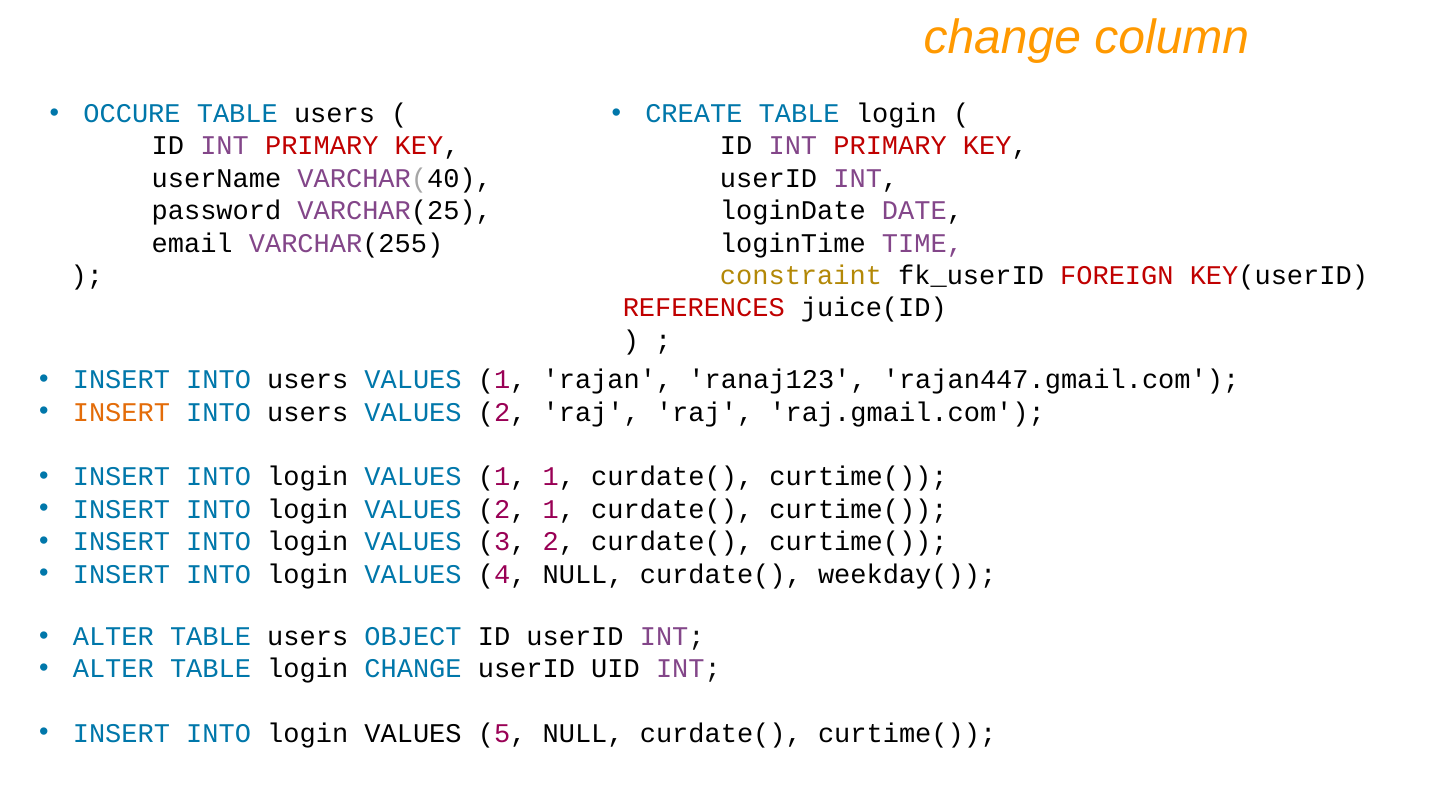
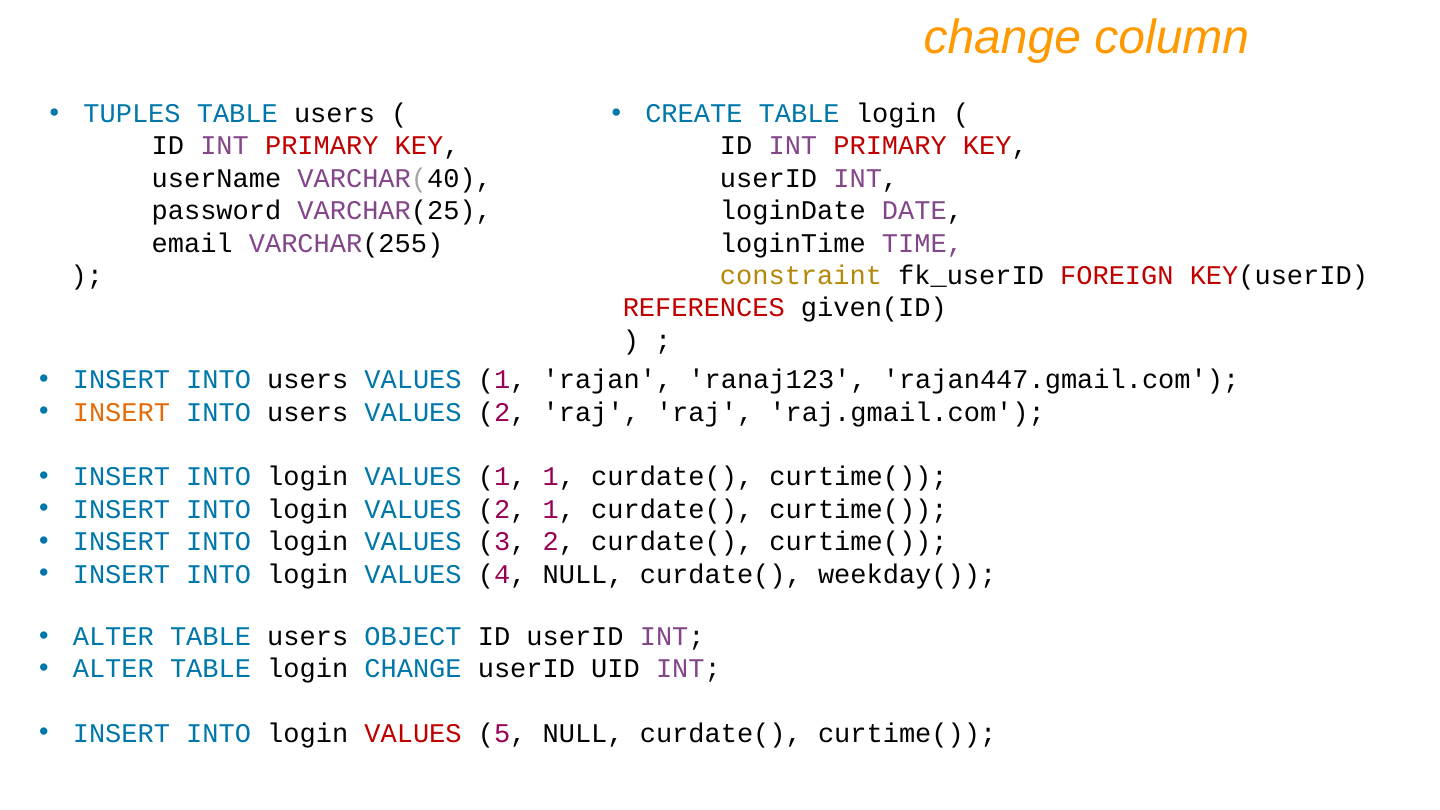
OCCURE: OCCURE -> TUPLES
juice(ID: juice(ID -> given(ID
VALUES at (413, 733) colour: black -> red
